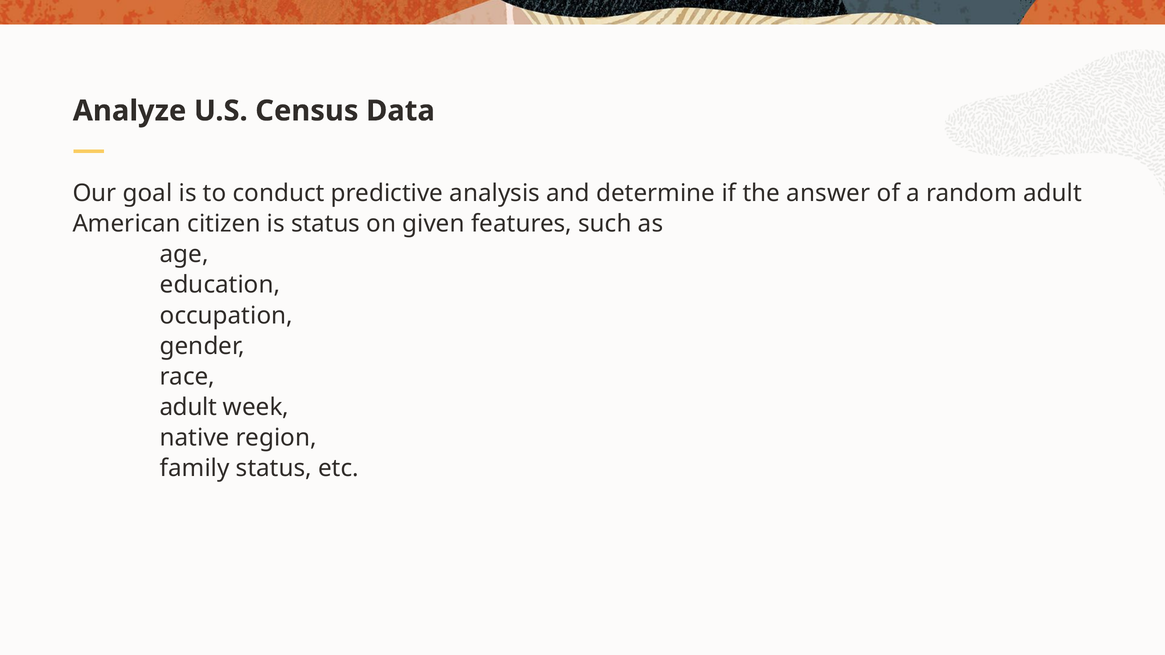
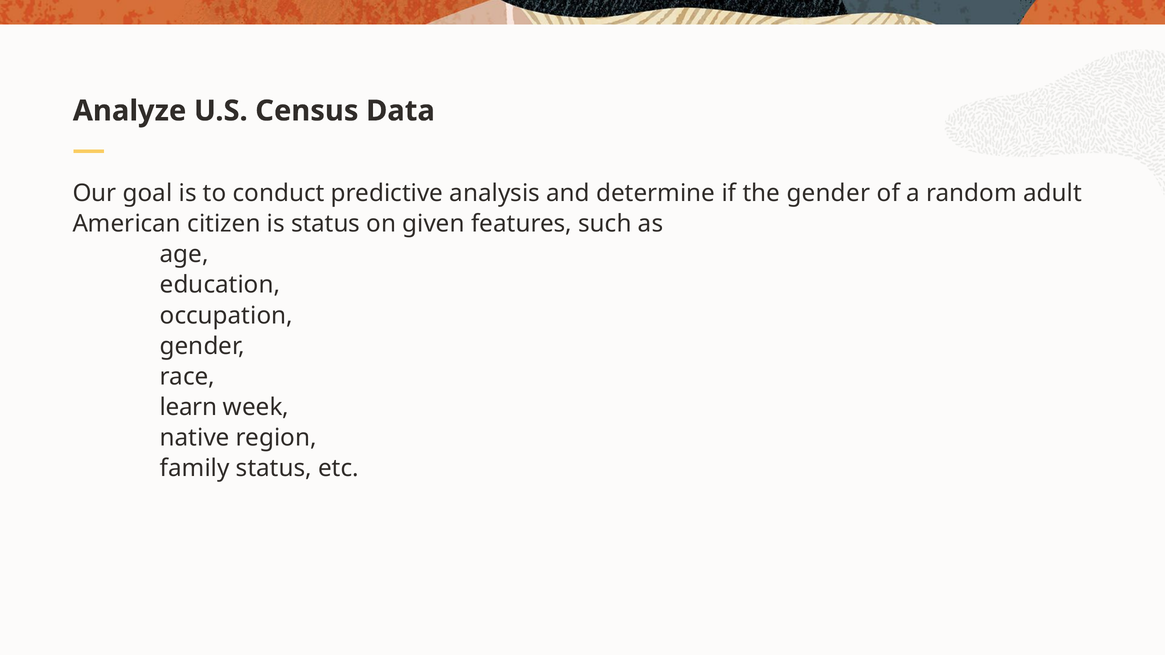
the answer: answer -> gender
adult at (188, 407): adult -> learn
